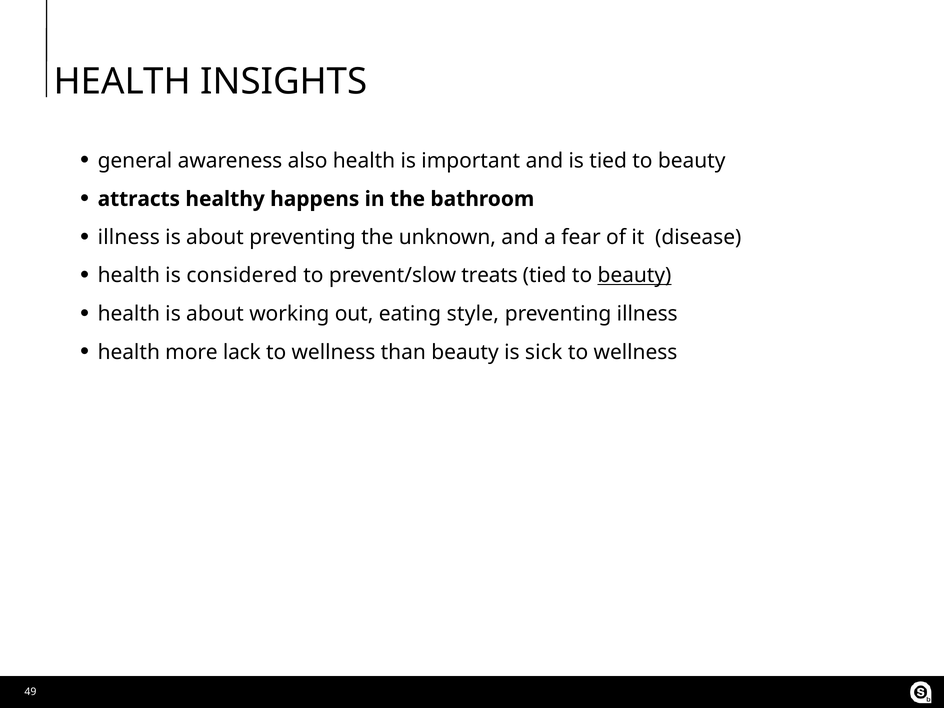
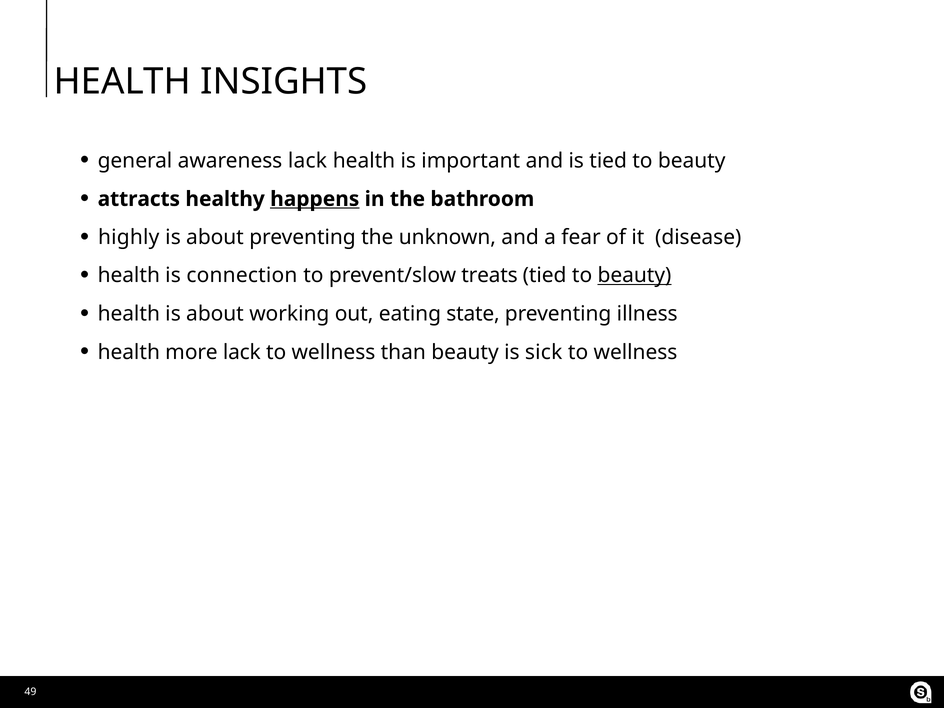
awareness also: also -> lack
happens underline: none -> present
illness at (129, 237): illness -> highly
considered: considered -> connection
style: style -> state
